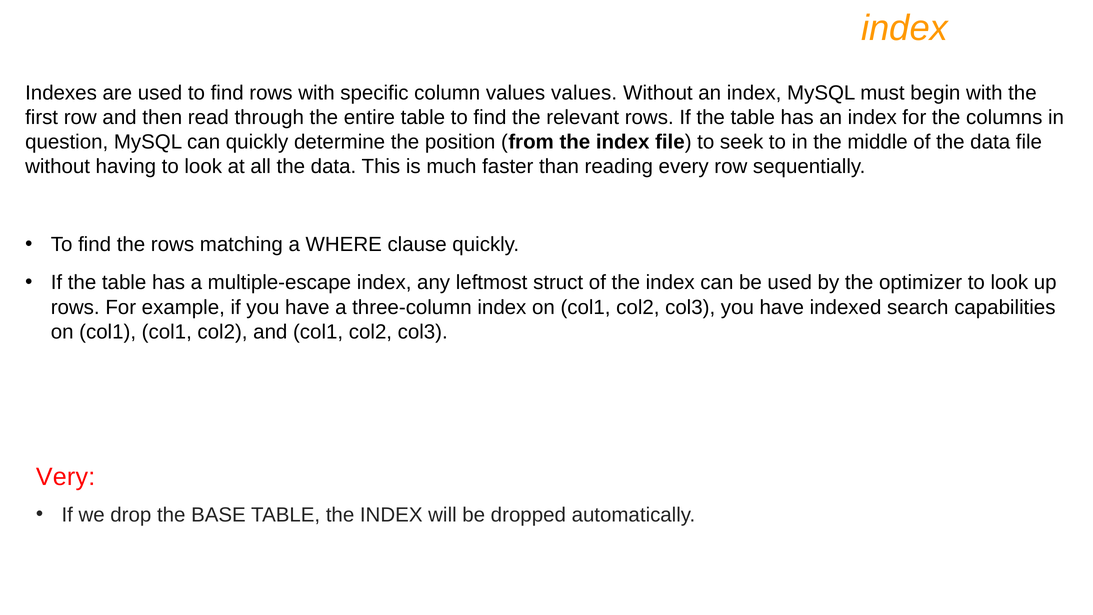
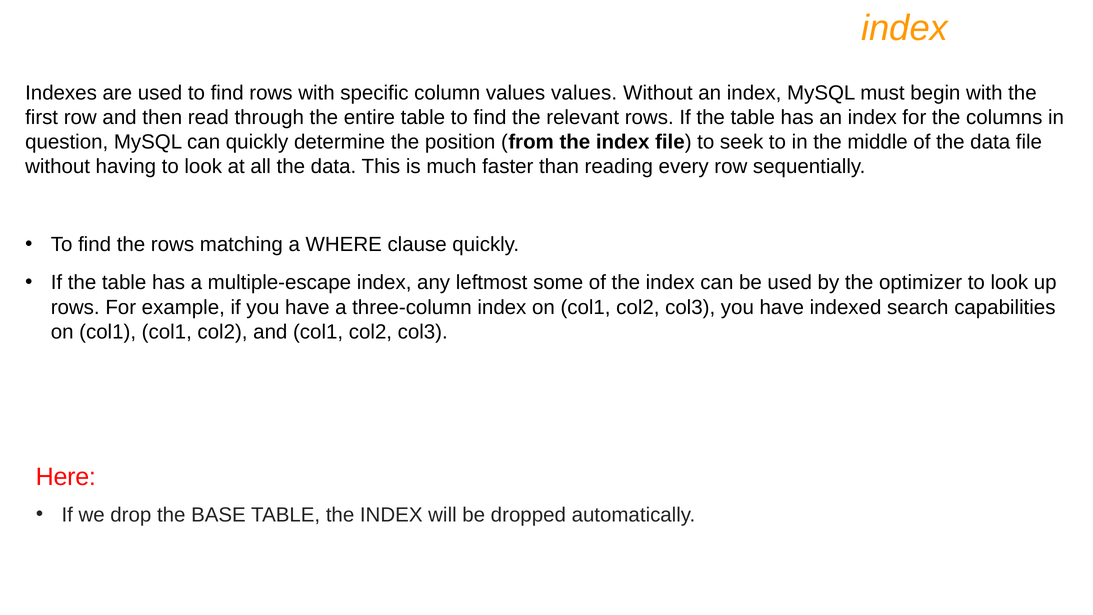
struct: struct -> some
Very: Very -> Here
